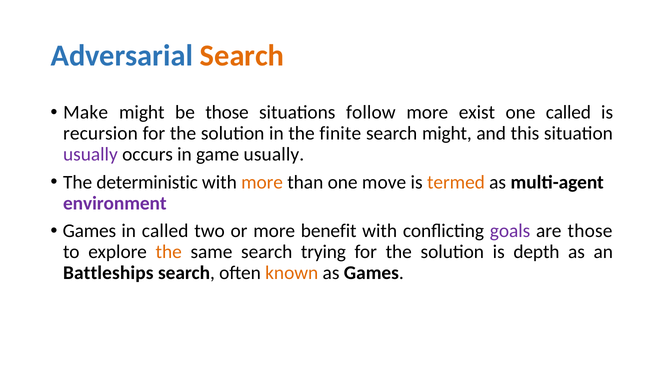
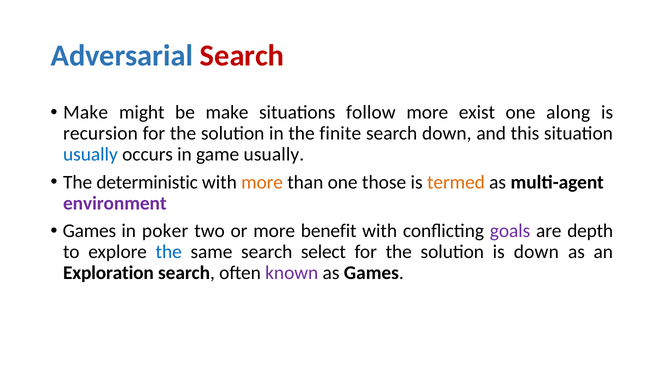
Search at (242, 56) colour: orange -> red
be those: those -> make
one called: called -> along
search might: might -> down
usually at (90, 154) colour: purple -> blue
move: move -> those
in called: called -> poker
are those: those -> depth
the at (169, 252) colour: orange -> blue
trying: trying -> select
is depth: depth -> down
Battleships: Battleships -> Exploration
known colour: orange -> purple
